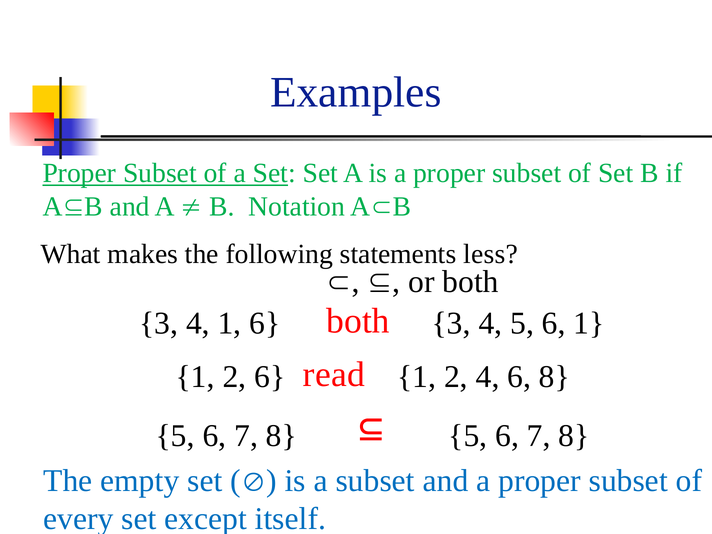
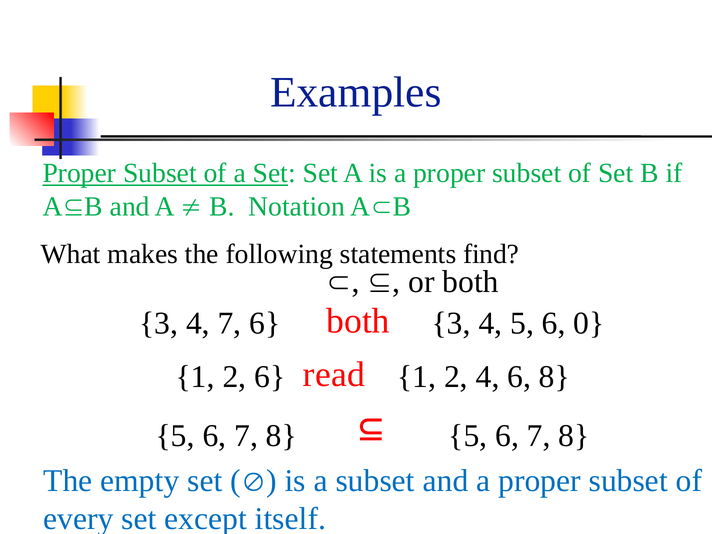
less: less -> find
4 1: 1 -> 7
5 6 1: 1 -> 0
